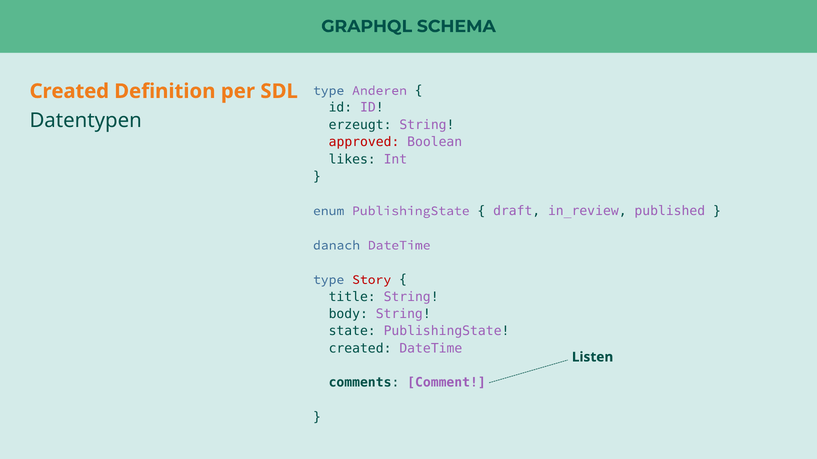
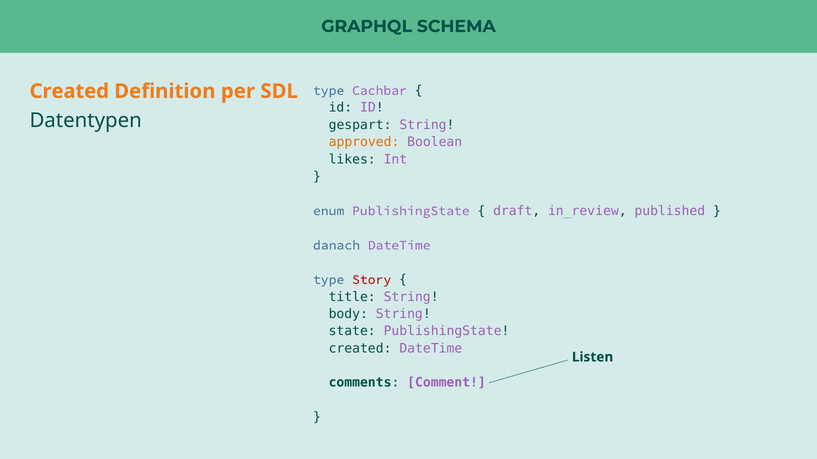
Anderen: Anderen -> Cachbar
erzeugt: erzeugt -> gespart
approved colour: red -> orange
